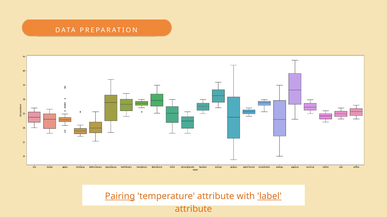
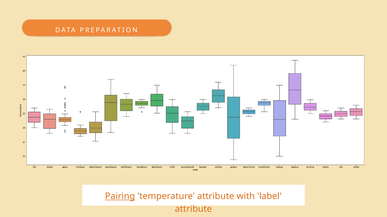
label underline: present -> none
